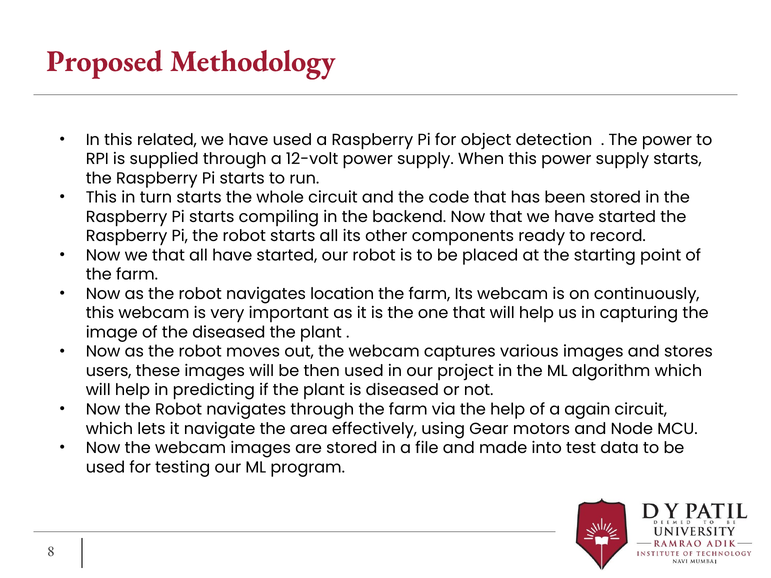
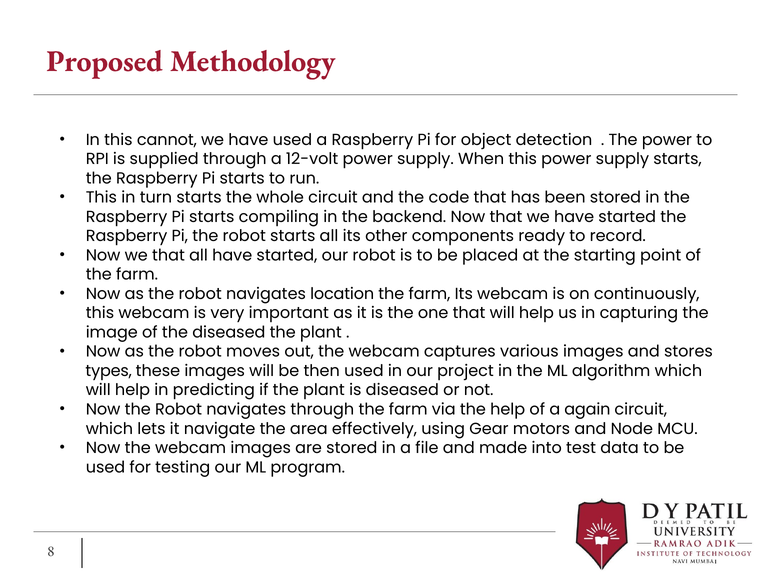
related: related -> cannot
users: users -> types
